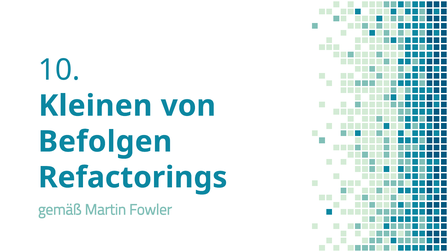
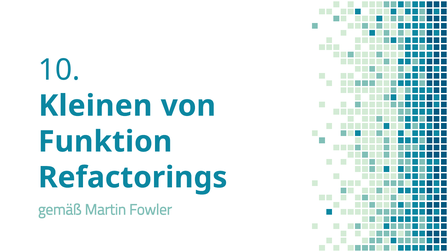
Befolgen: Befolgen -> Funktion
